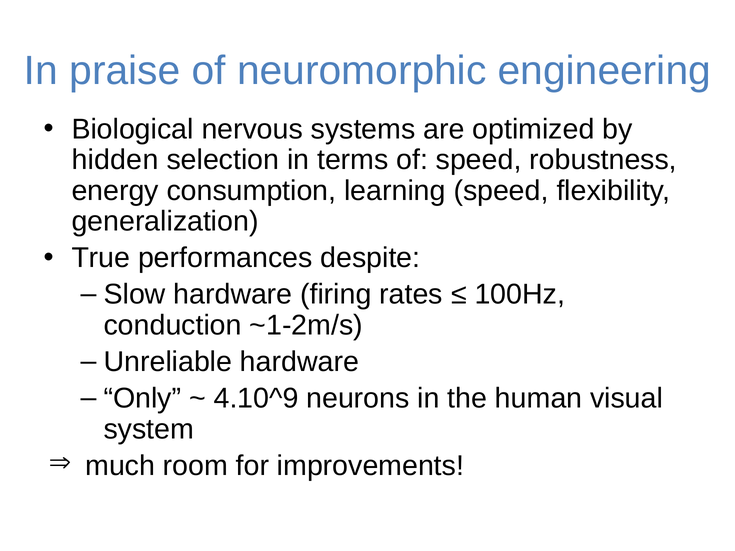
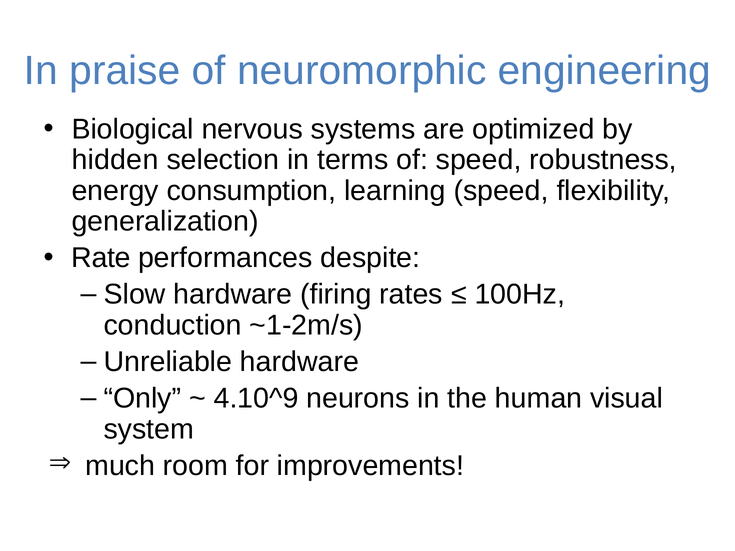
True: True -> Rate
